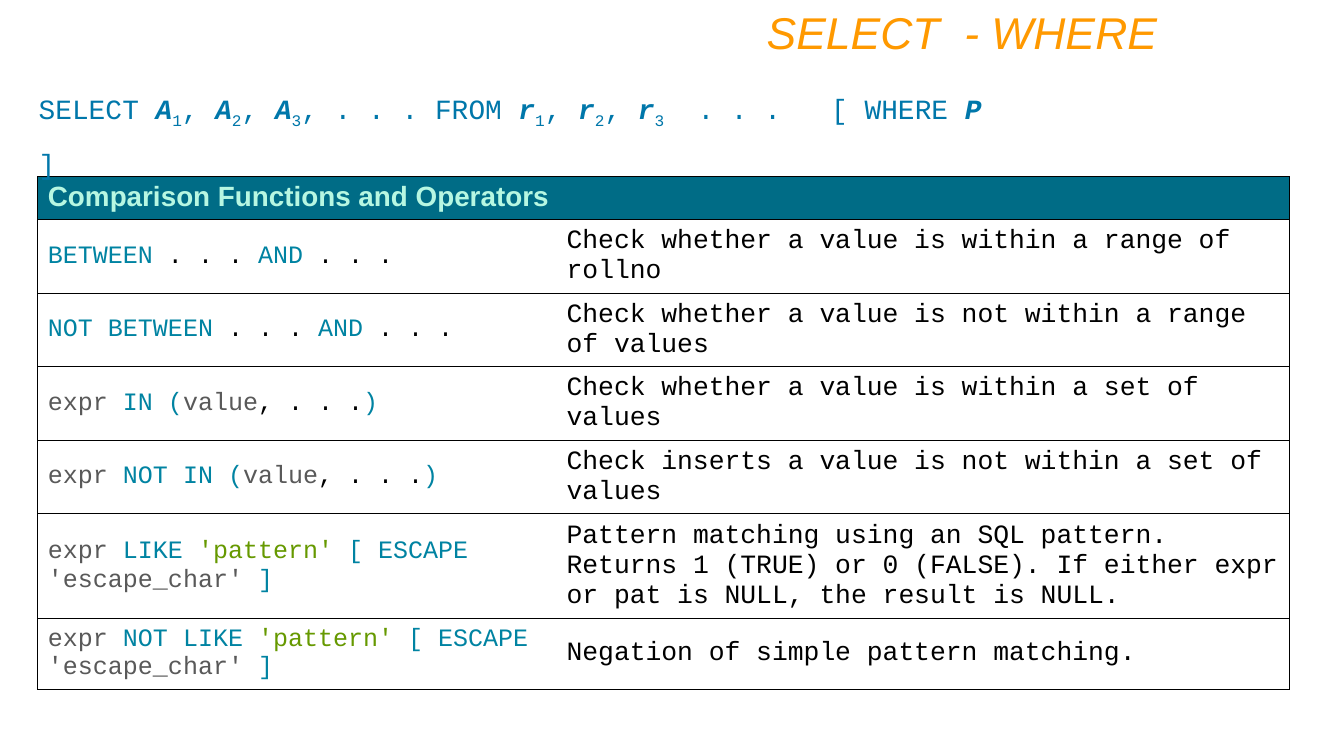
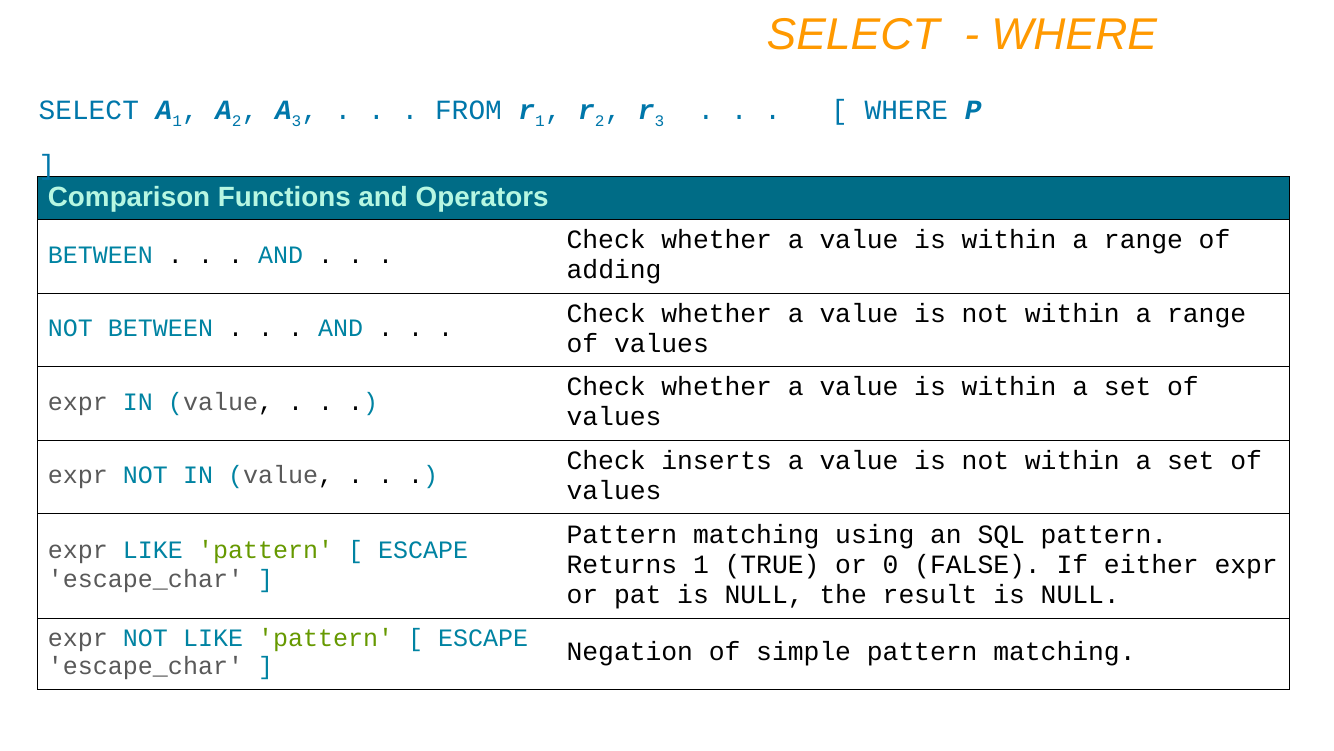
rollno: rollno -> adding
